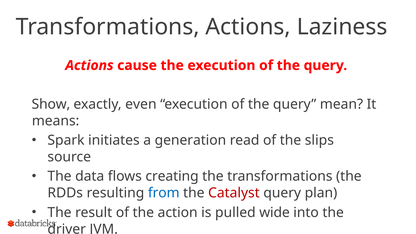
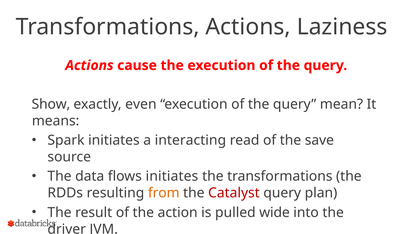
generation: generation -> interacting
slips: slips -> save
flows creating: creating -> initiates
from colour: blue -> orange
